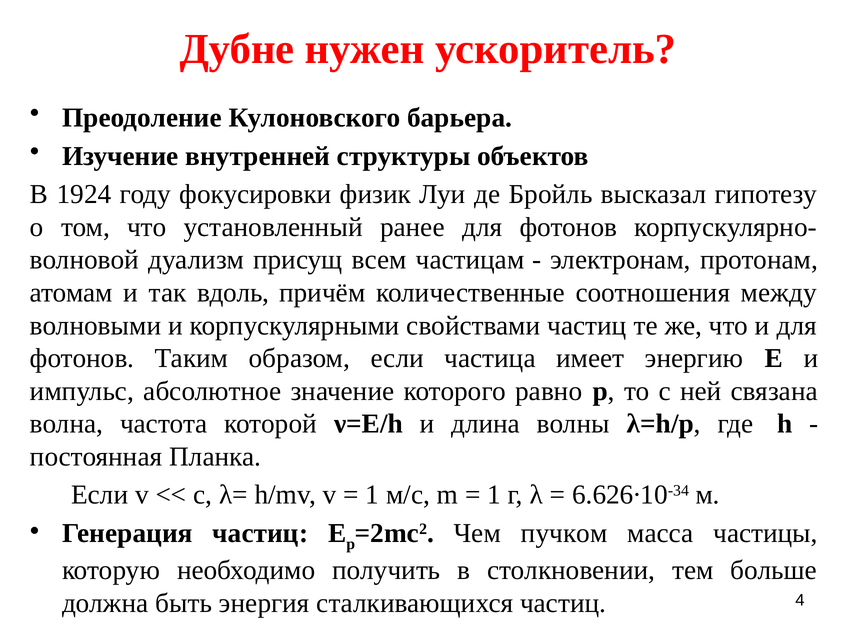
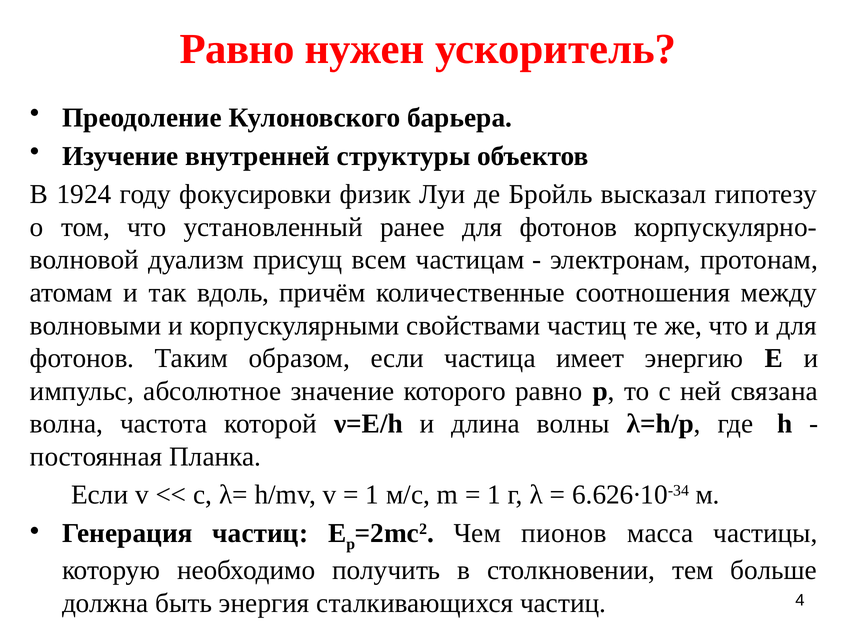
Дубне at (237, 49): Дубне -> Равно
пучком: пучком -> пионов
